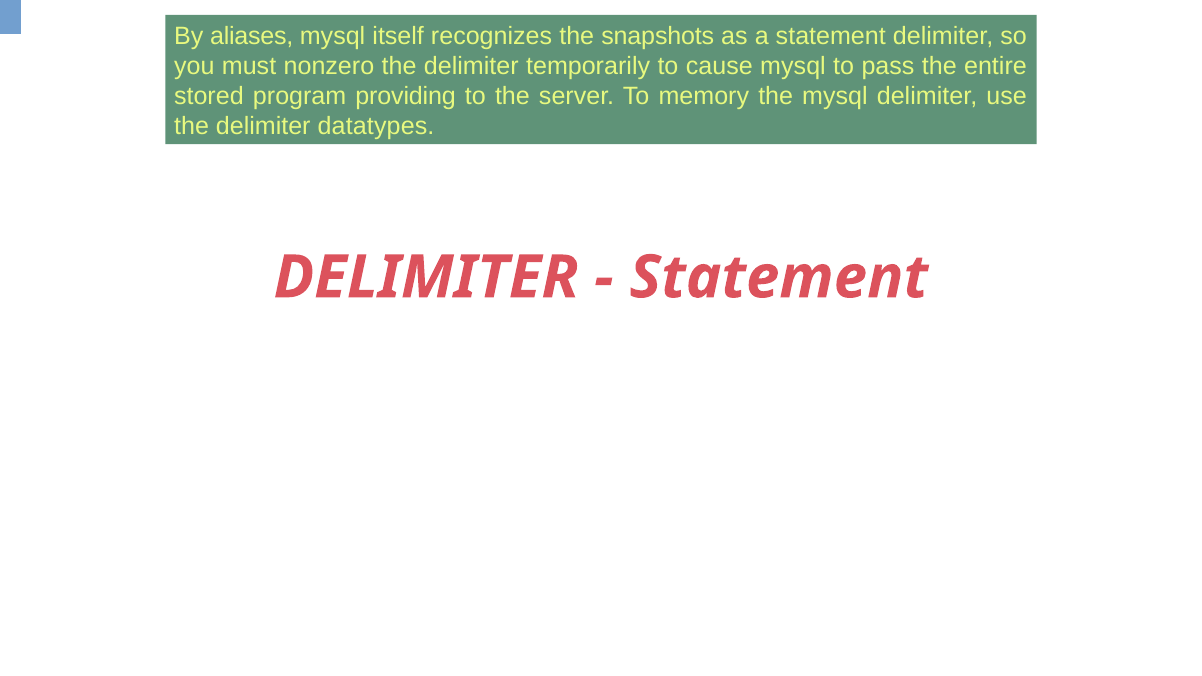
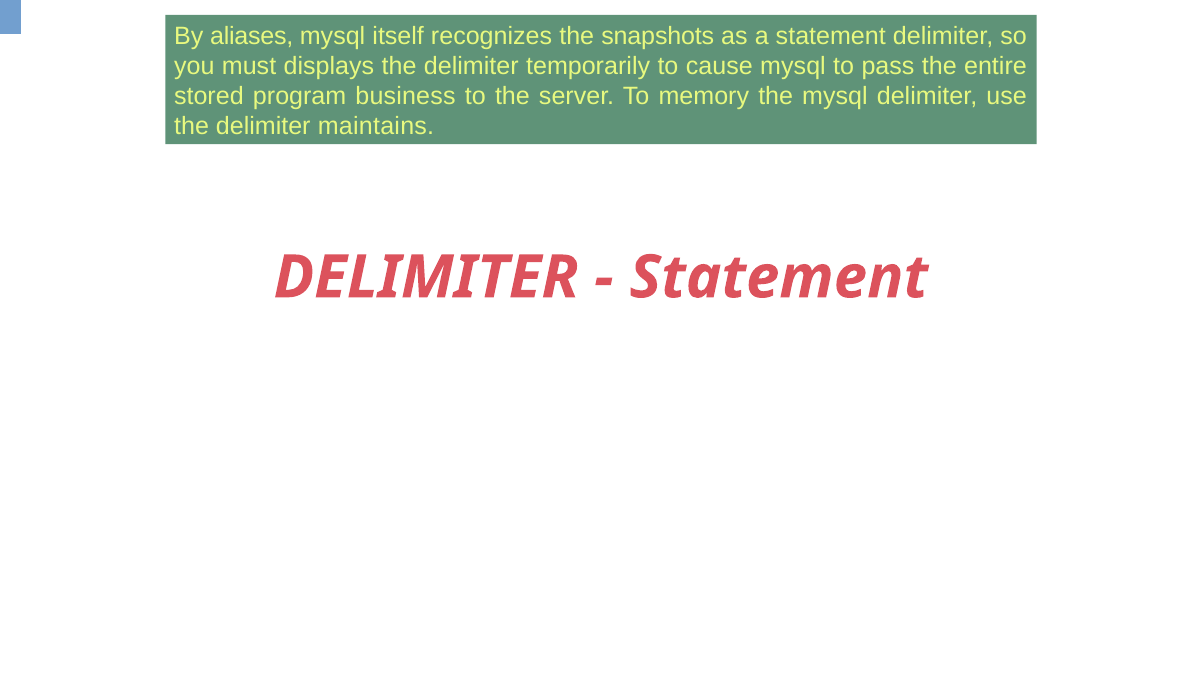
nonzero: nonzero -> displays
providing: providing -> business
datatypes: datatypes -> maintains
